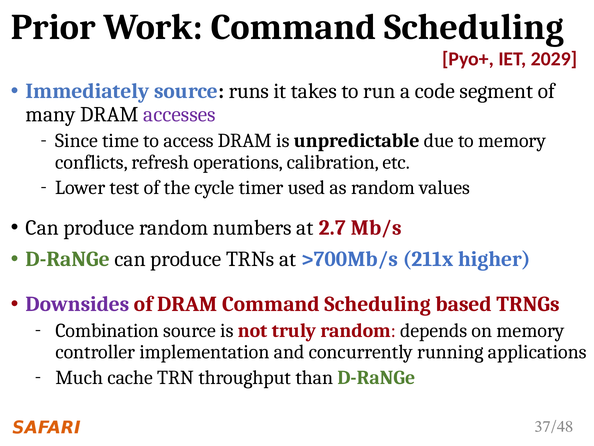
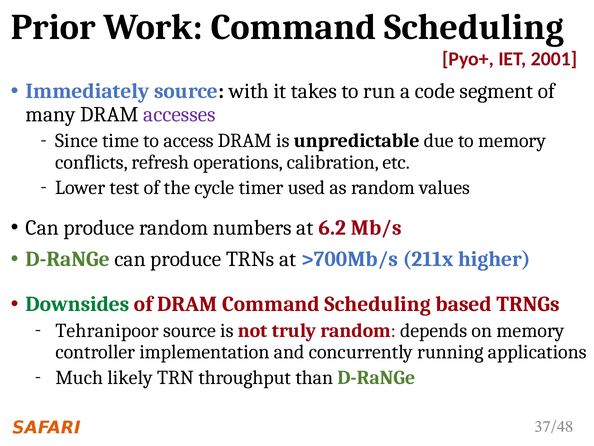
2029: 2029 -> 2001
runs: runs -> with
2.7: 2.7 -> 6.2
Downsides colour: purple -> green
Combination: Combination -> Tehranipoor
cache: cache -> likely
